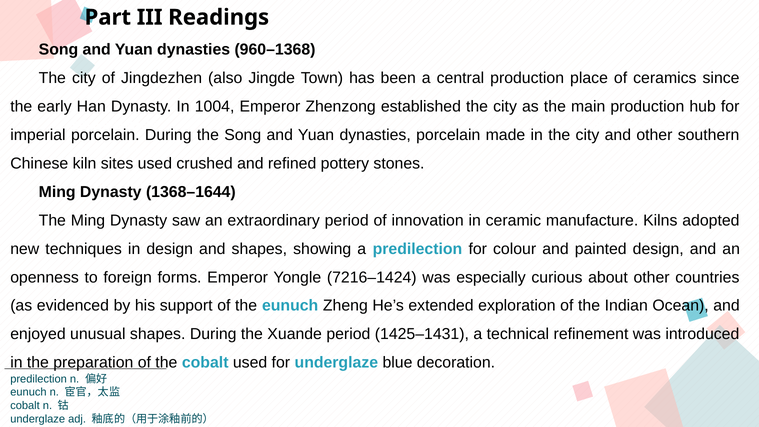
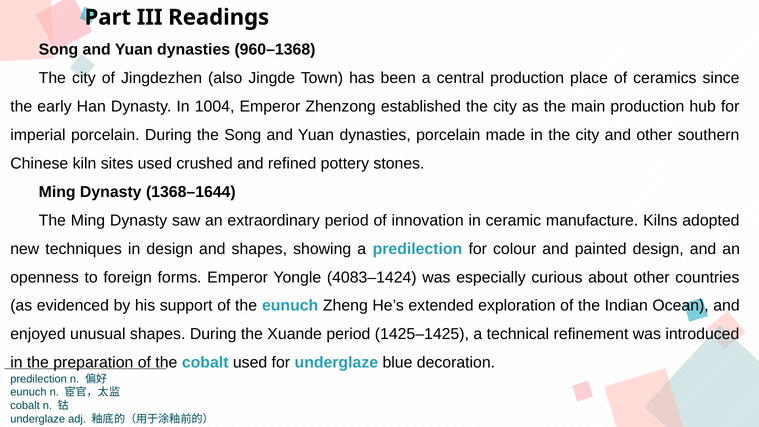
7216–1424: 7216–1424 -> 4083–1424
1425–1431: 1425–1431 -> 1425–1425
